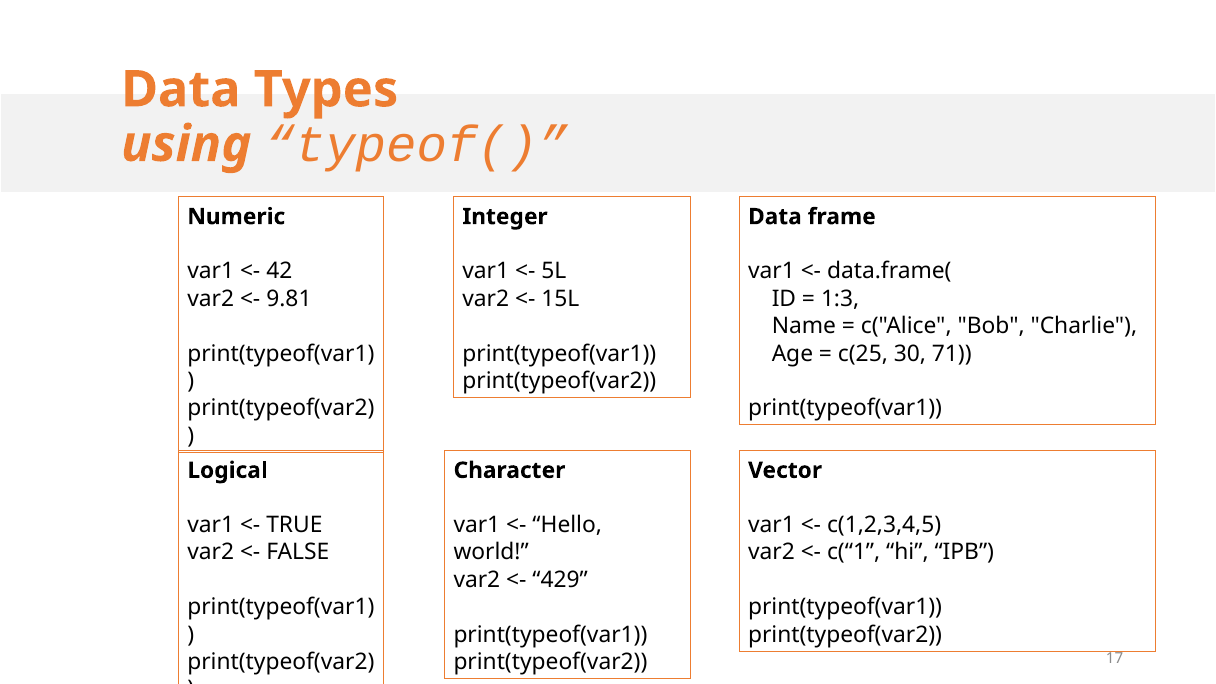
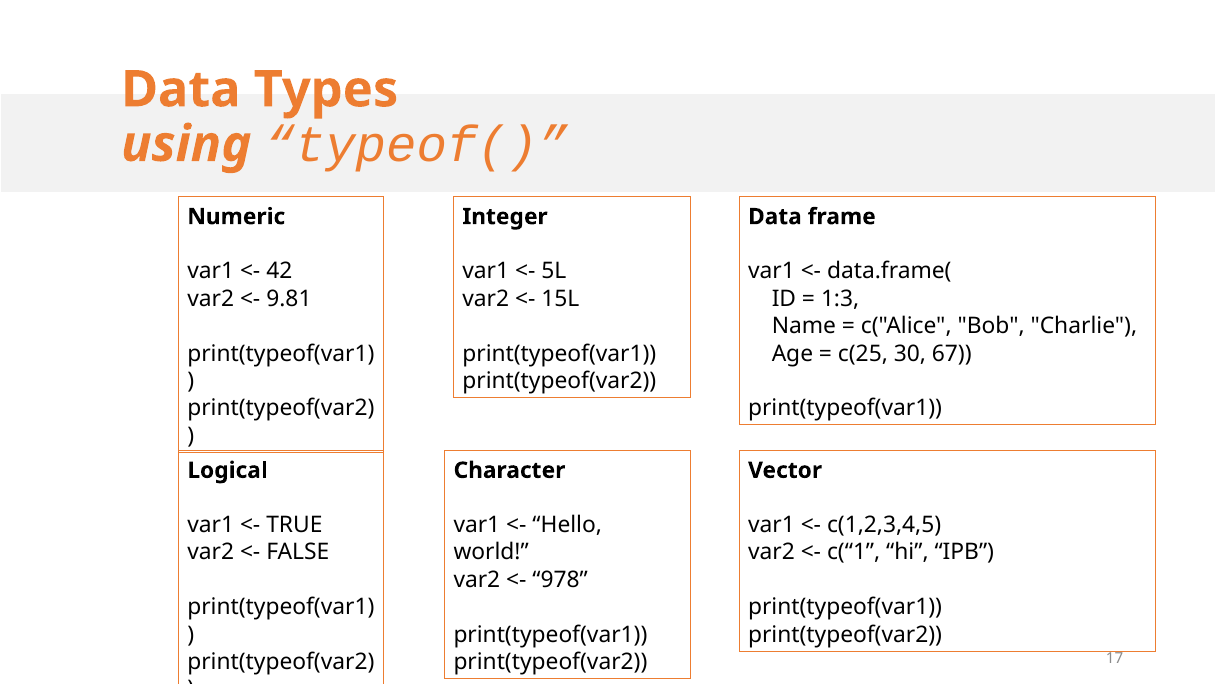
71: 71 -> 67
429: 429 -> 978
